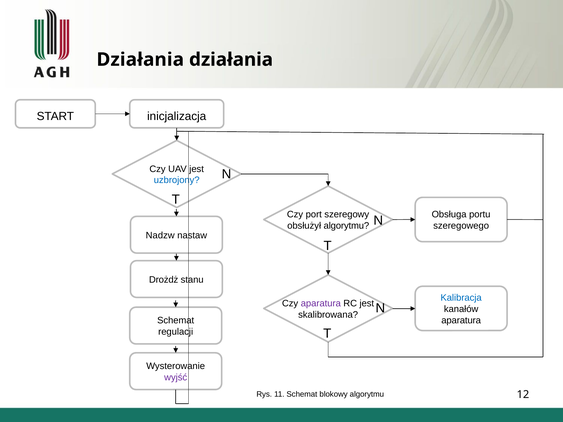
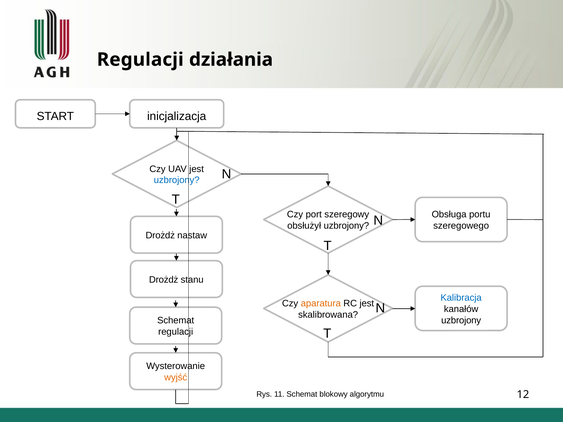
Działania at (140, 60): Działania -> Regulacji
obsłużył algorytmu: algorytmu -> uzbrojony
Nadzw at (160, 235): Nadzw -> Drożdż
aparatura at (321, 304) colour: purple -> orange
aparatura at (461, 320): aparatura -> uzbrojony
wyjść colour: purple -> orange
